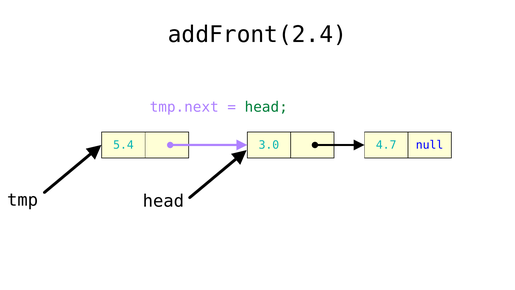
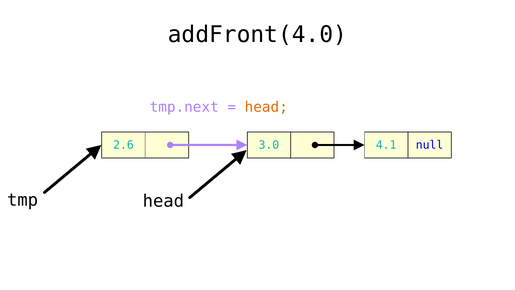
addFront(2.4: addFront(2.4 -> addFront(4.0
head at (266, 107) colour: green -> orange
5.4: 5.4 -> 2.6
4.7: 4.7 -> 4.1
